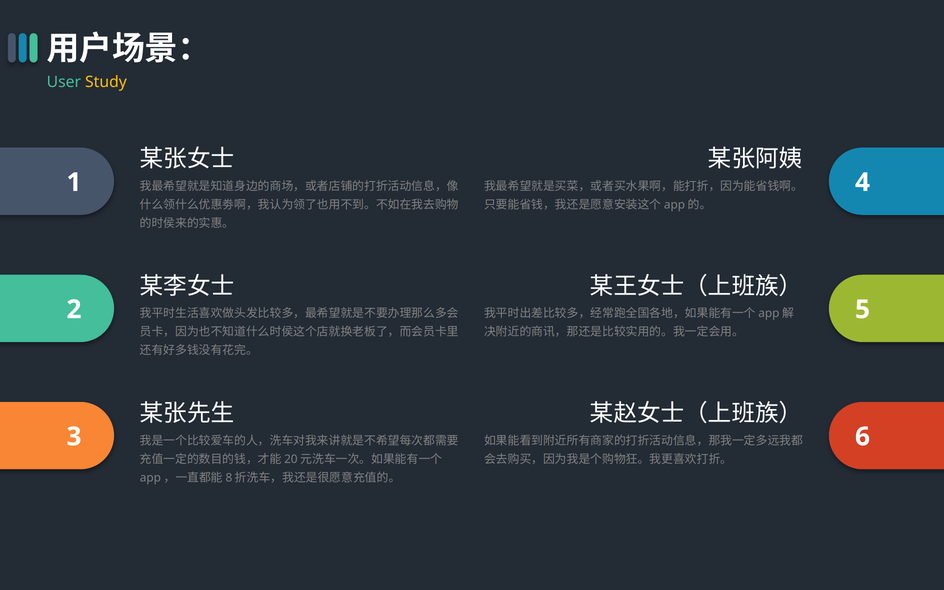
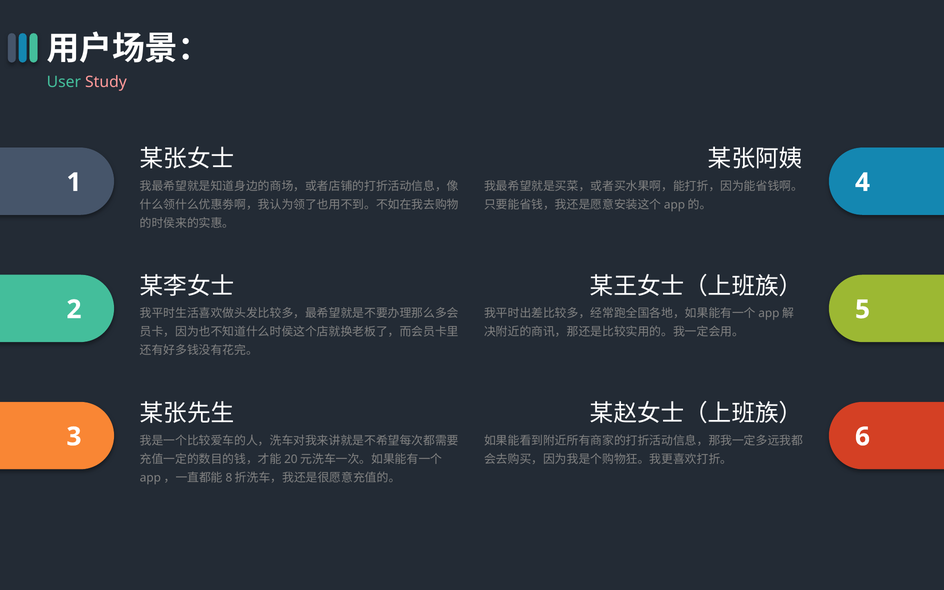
Study colour: yellow -> pink
